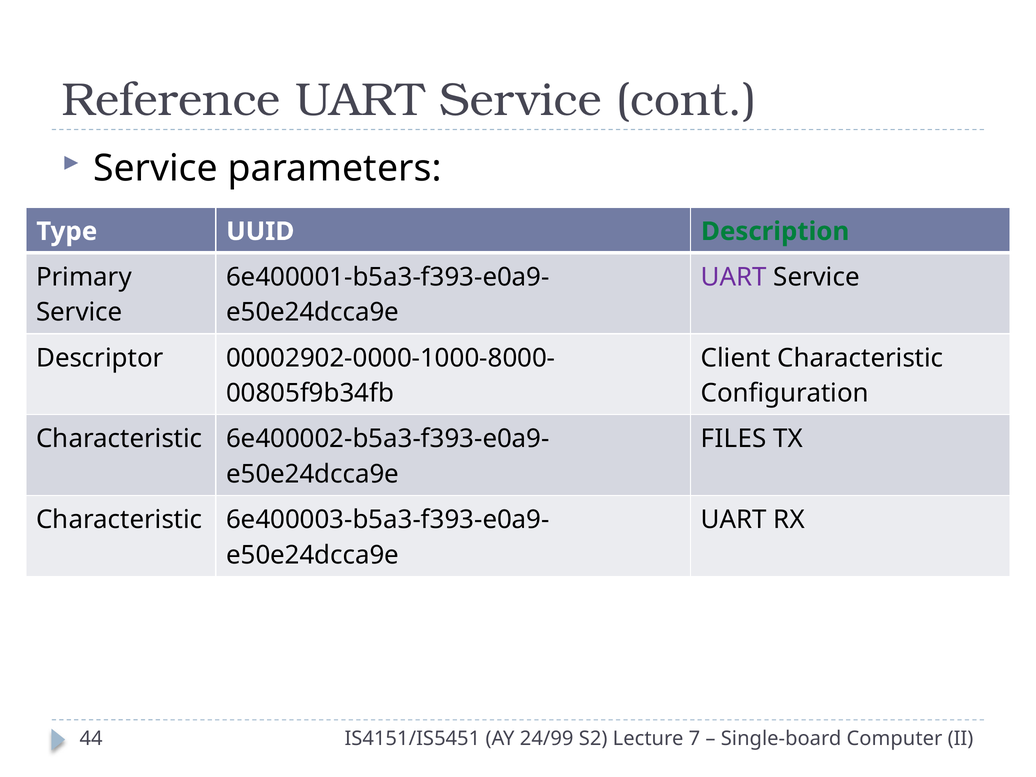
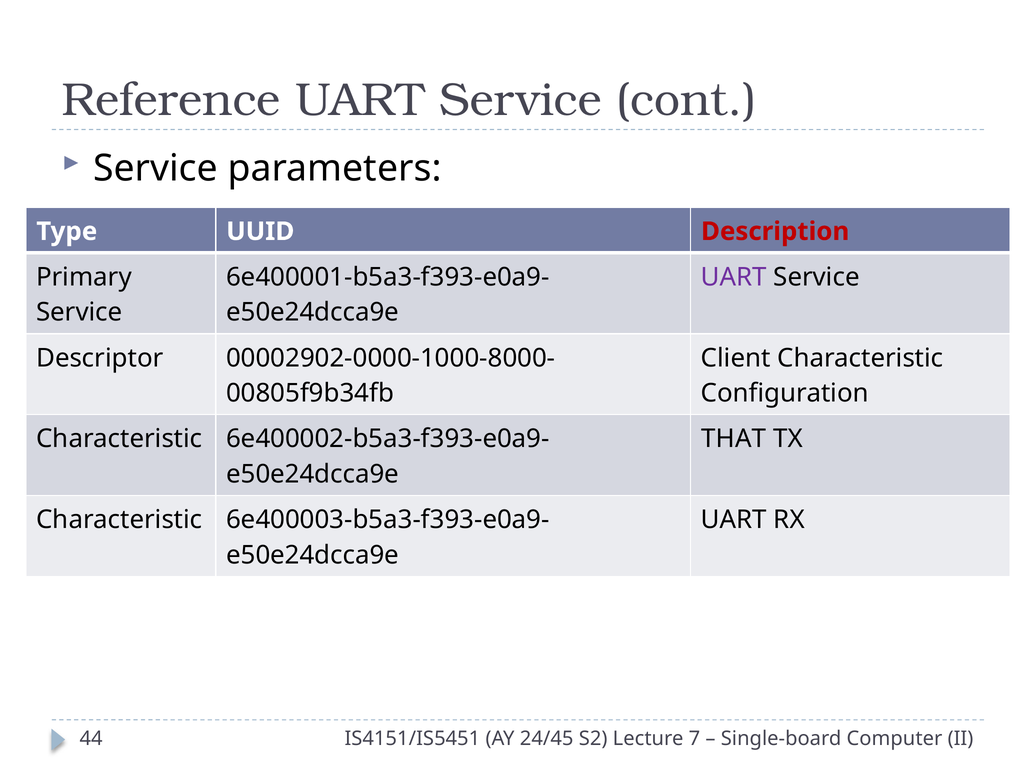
Description colour: green -> red
FILES: FILES -> THAT
24/99: 24/99 -> 24/45
